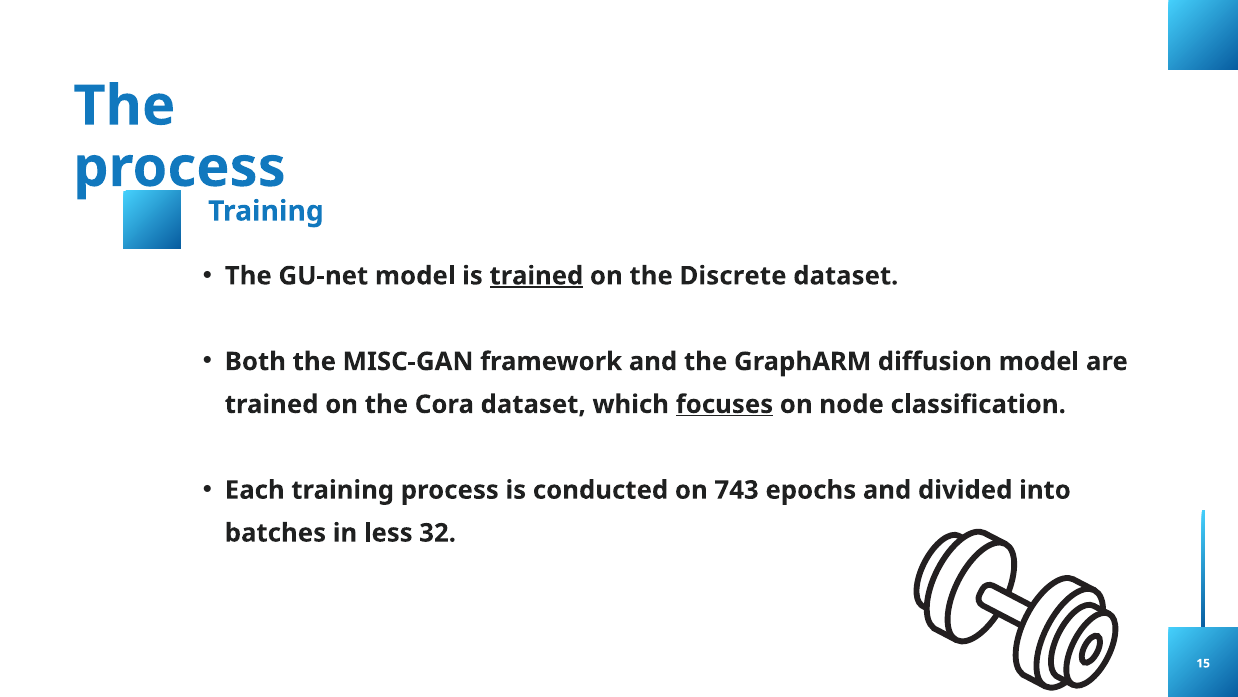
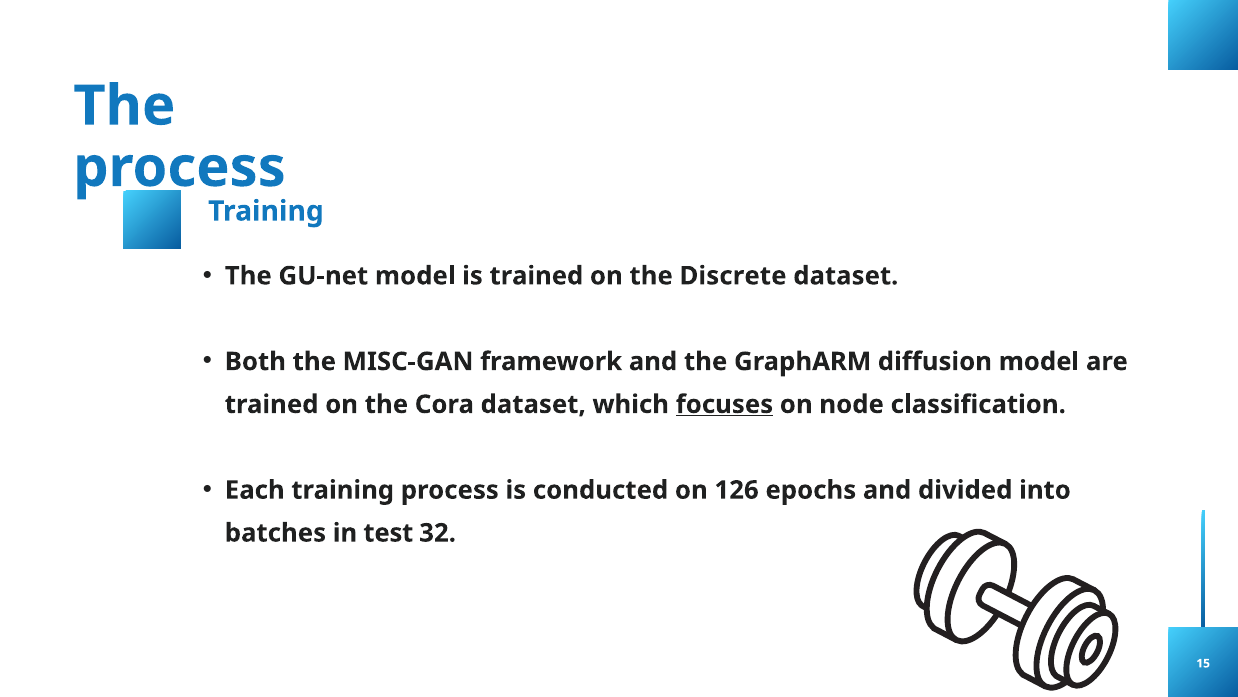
trained at (536, 276) underline: present -> none
743: 743 -> 126
less: less -> test
